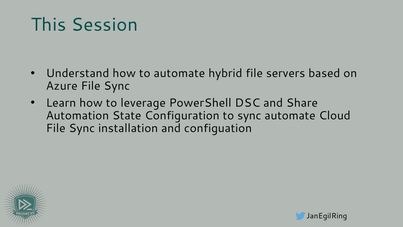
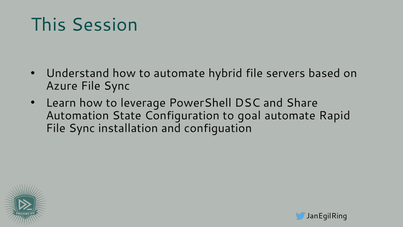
to sync: sync -> goal
Cloud: Cloud -> Rapid
